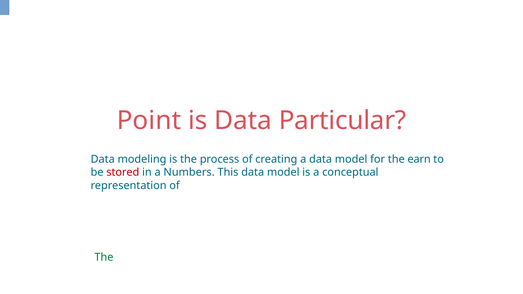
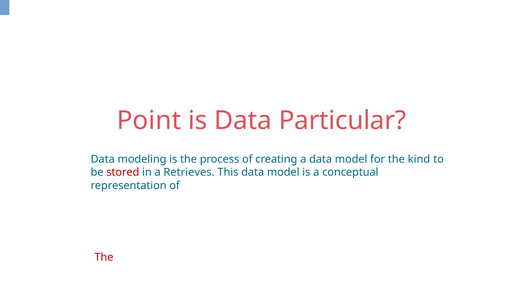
earn: earn -> kind
Numbers: Numbers -> Retrieves
The at (104, 257) colour: green -> red
